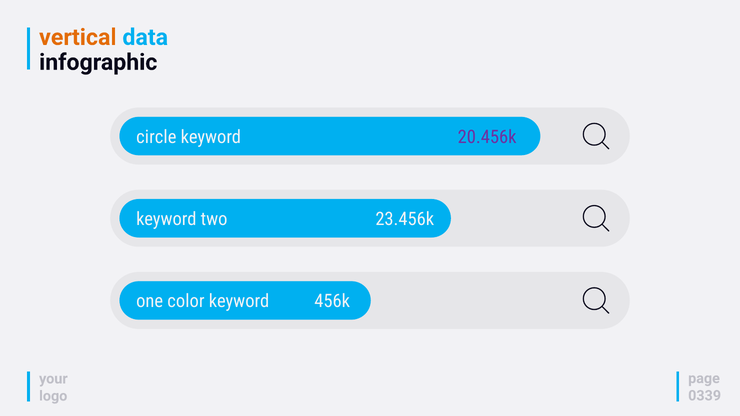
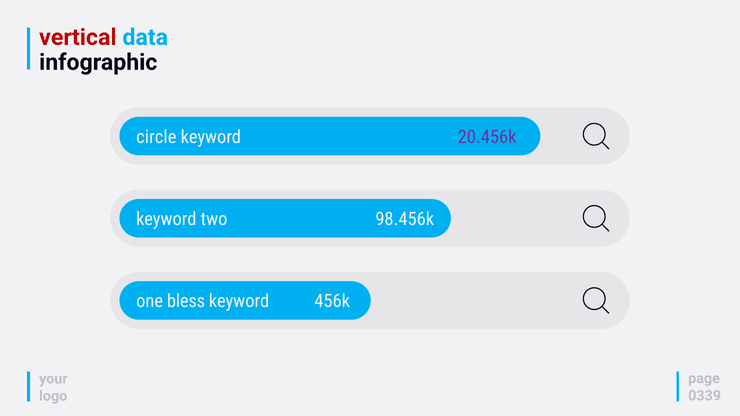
vertical colour: orange -> red
23.456k: 23.456k -> 98.456k
color: color -> bless
